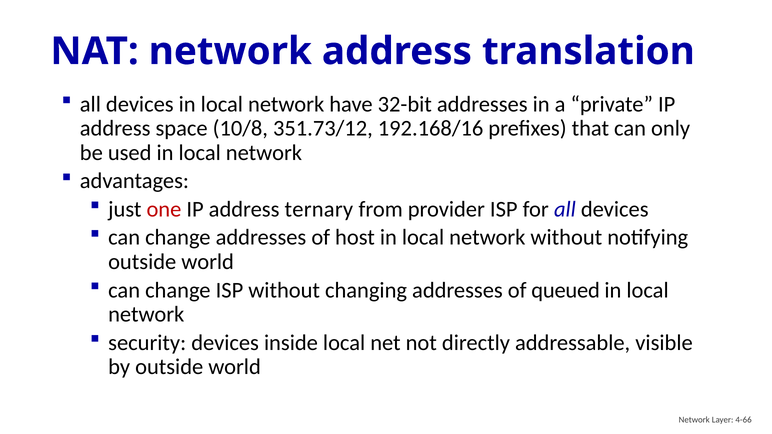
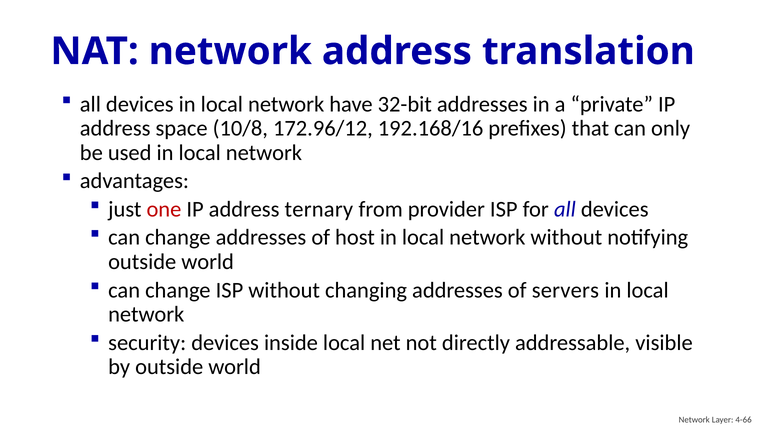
351.73/12: 351.73/12 -> 172.96/12
queued: queued -> servers
